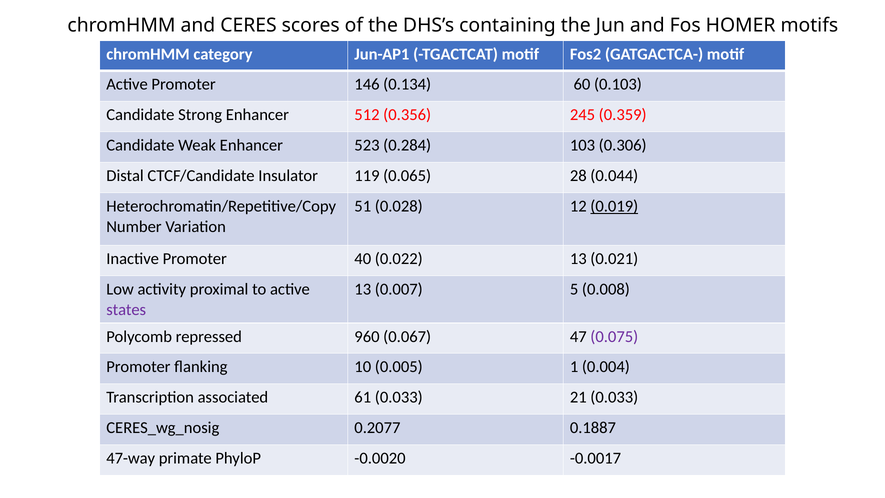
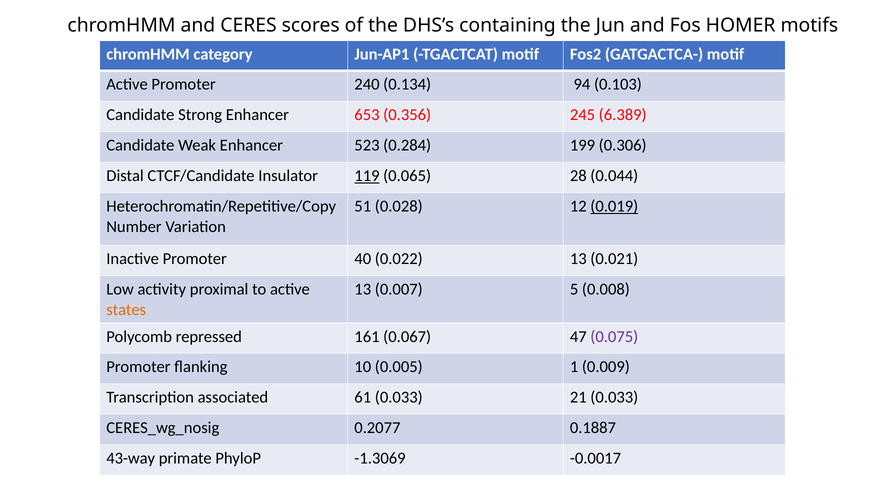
146: 146 -> 240
60: 60 -> 94
512: 512 -> 653
0.359: 0.359 -> 6.389
103: 103 -> 199
119 underline: none -> present
states colour: purple -> orange
960: 960 -> 161
0.004: 0.004 -> 0.009
47-way: 47-way -> 43-way
-0.0020: -0.0020 -> -1.3069
